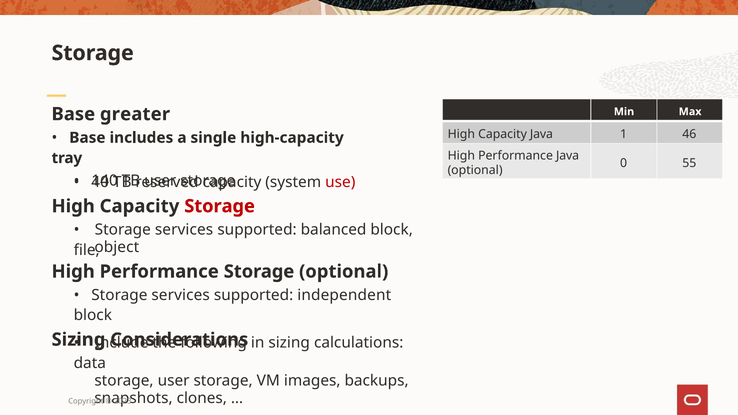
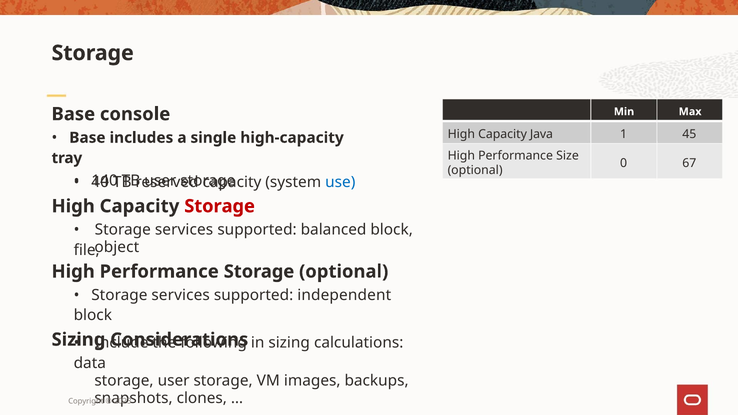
greater: greater -> console
46: 46 -> 45
Performance Java: Java -> Size
55: 55 -> 67
use colour: red -> blue
